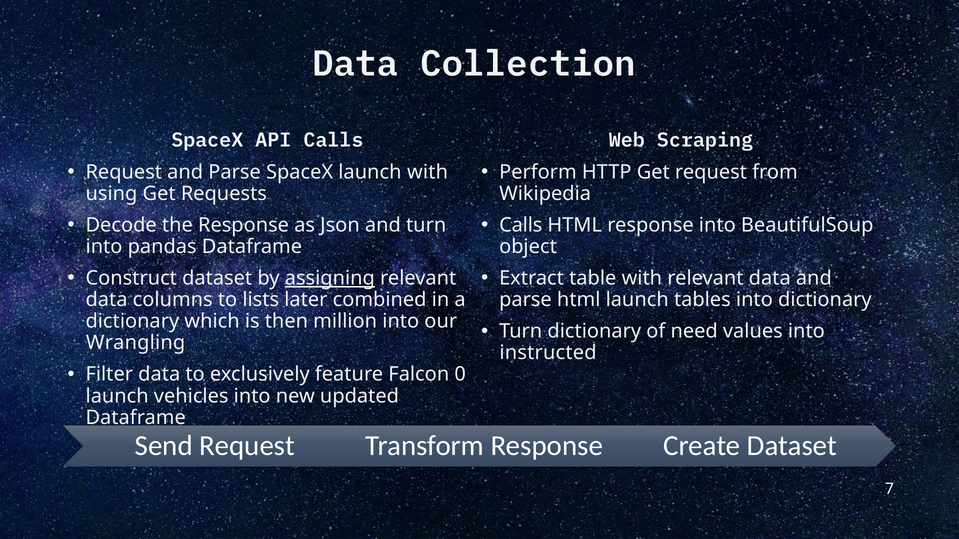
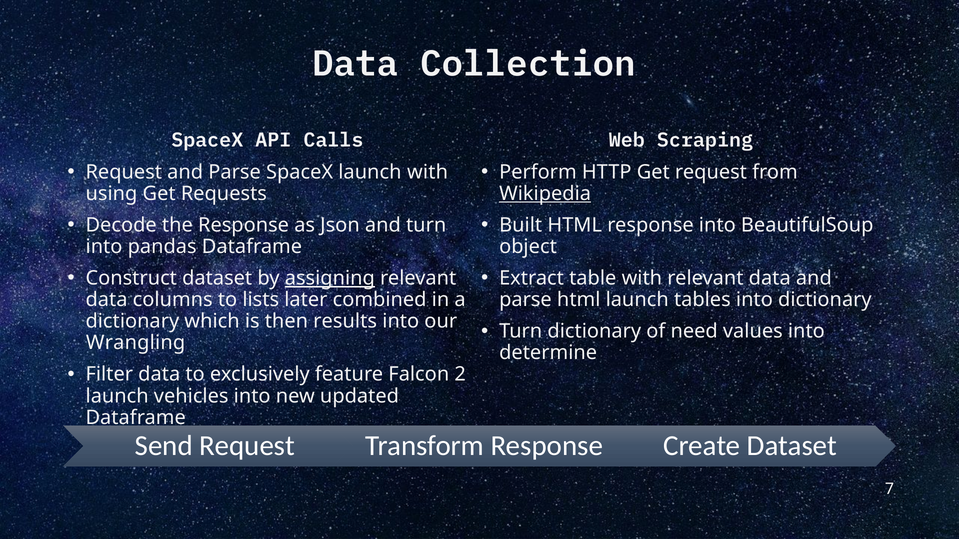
Wikipedia underline: none -> present
Calls at (521, 225): Calls -> Built
million: million -> results
instructed: instructed -> determine
0: 0 -> 2
